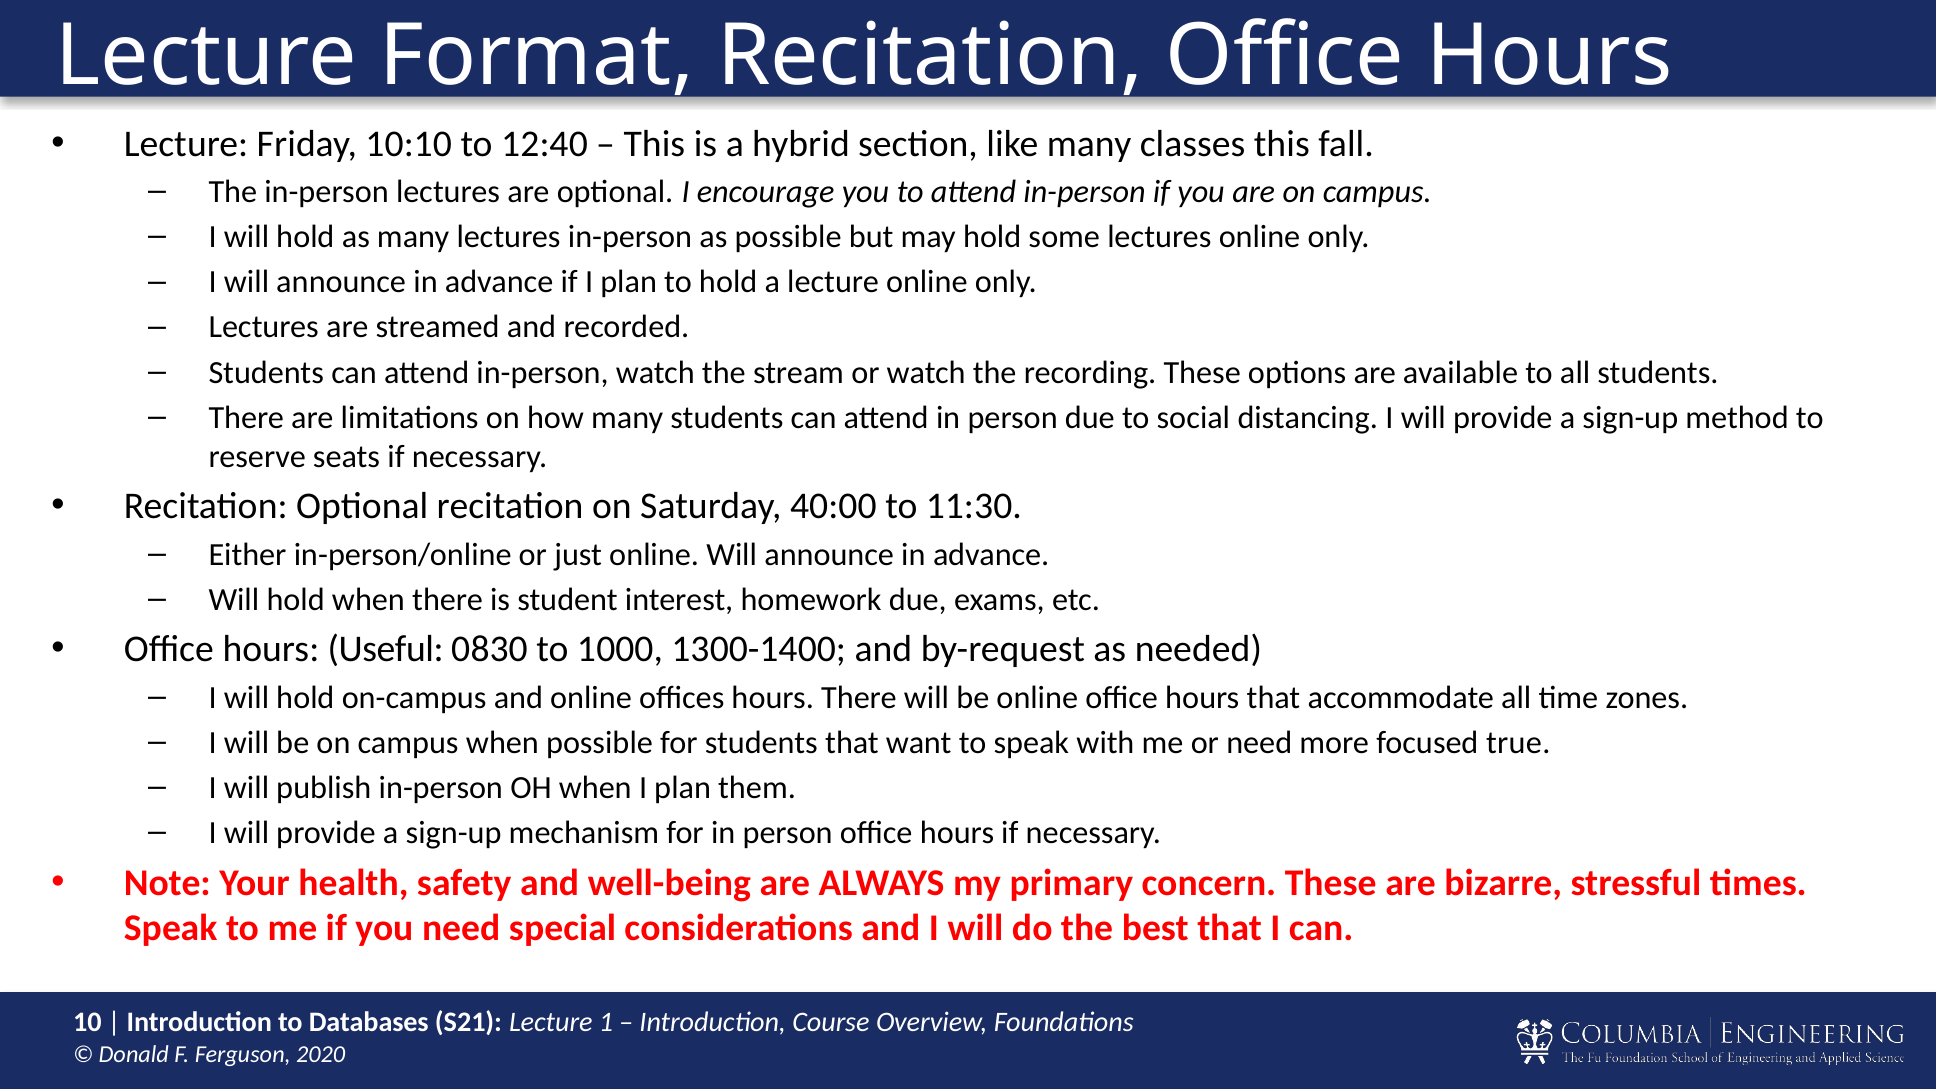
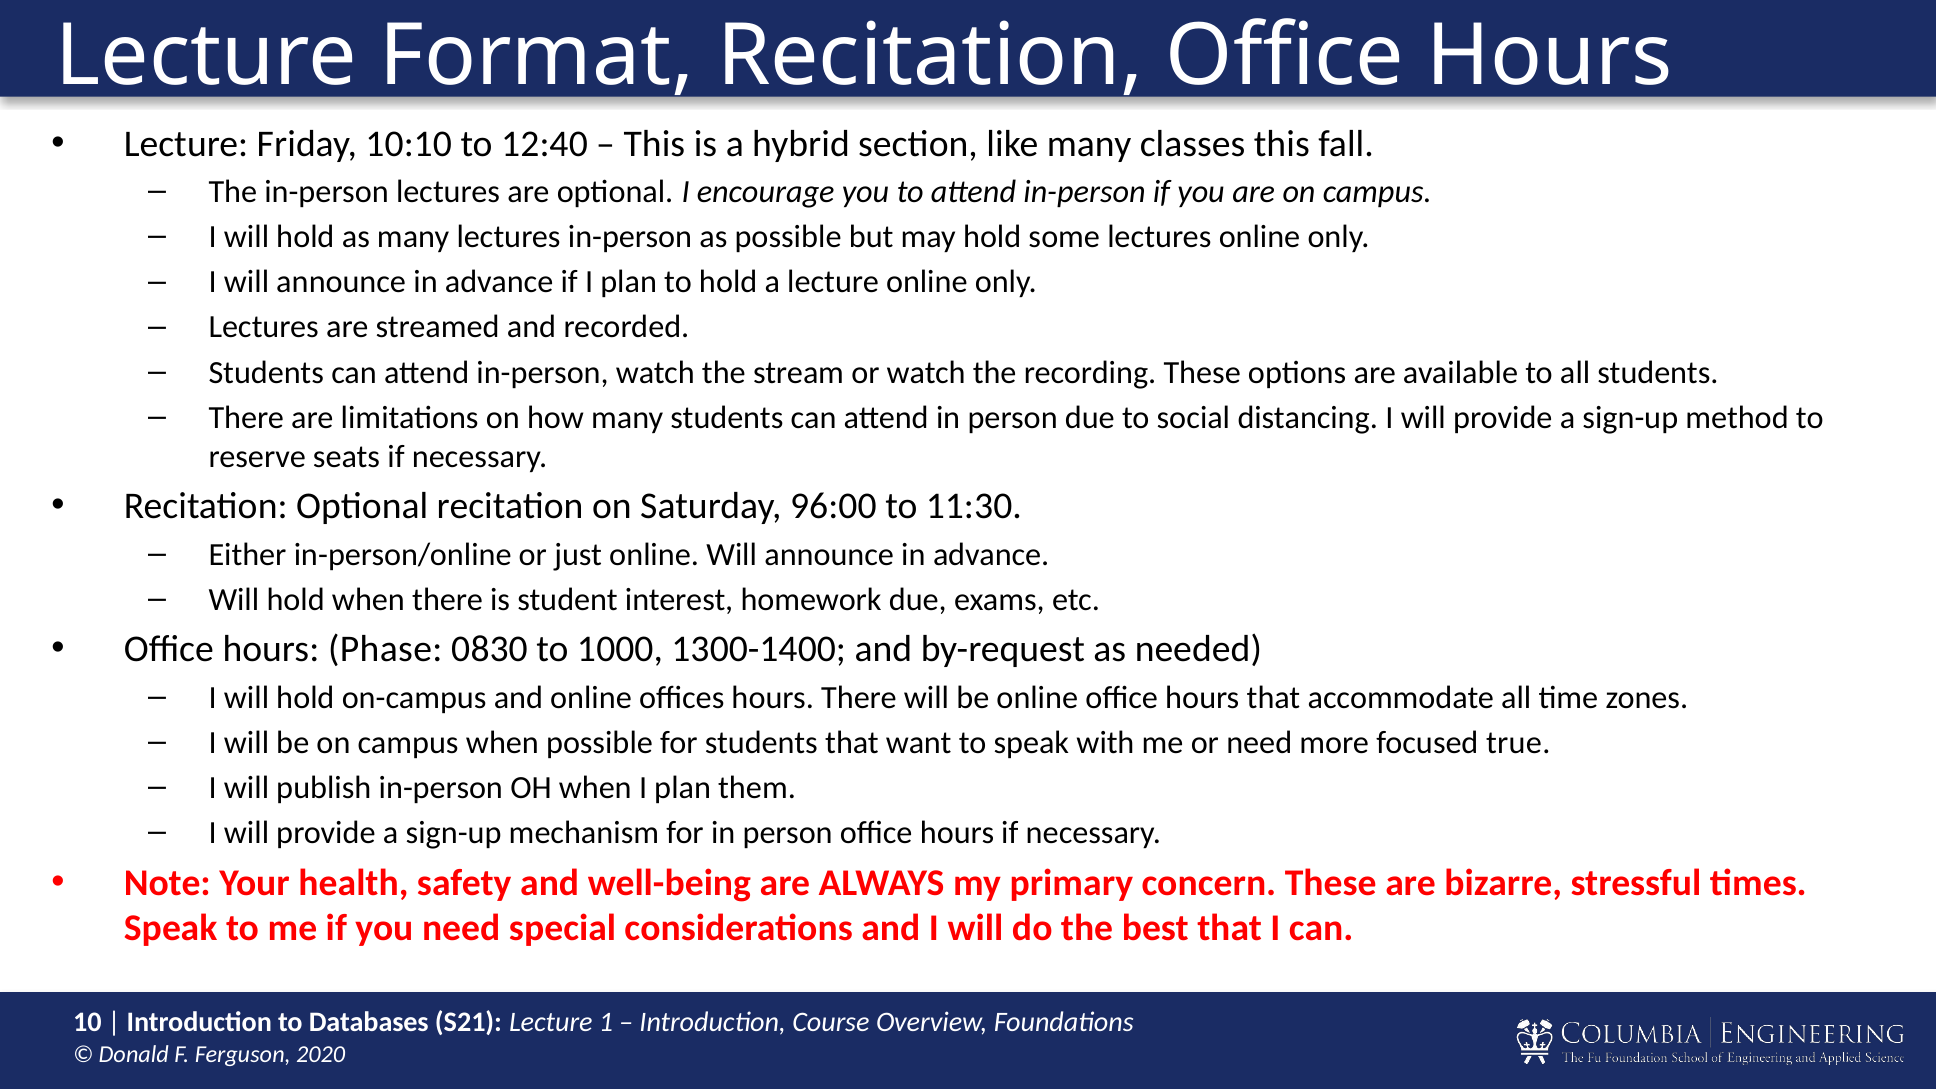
40:00: 40:00 -> 96:00
Useful: Useful -> Phase
